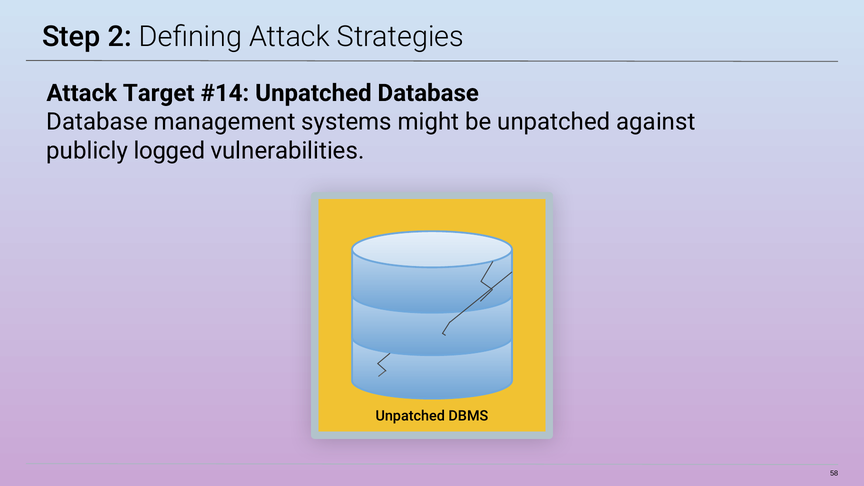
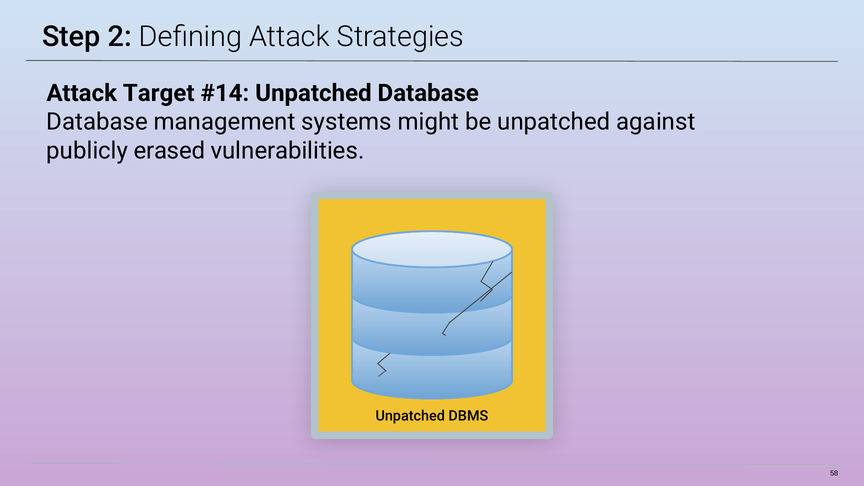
logged: logged -> erased
